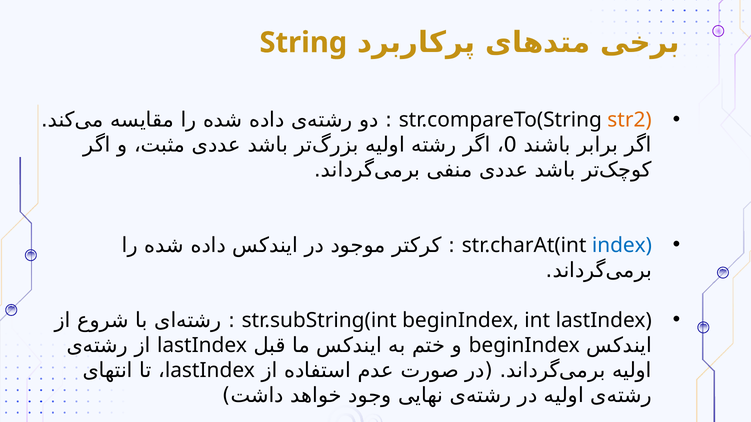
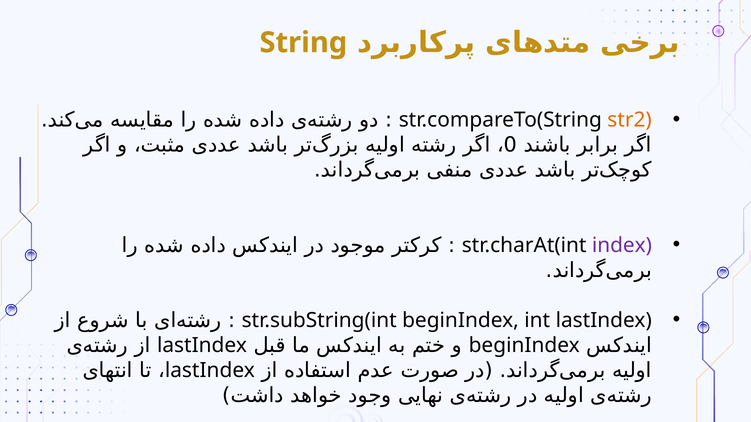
index colour: blue -> purple
